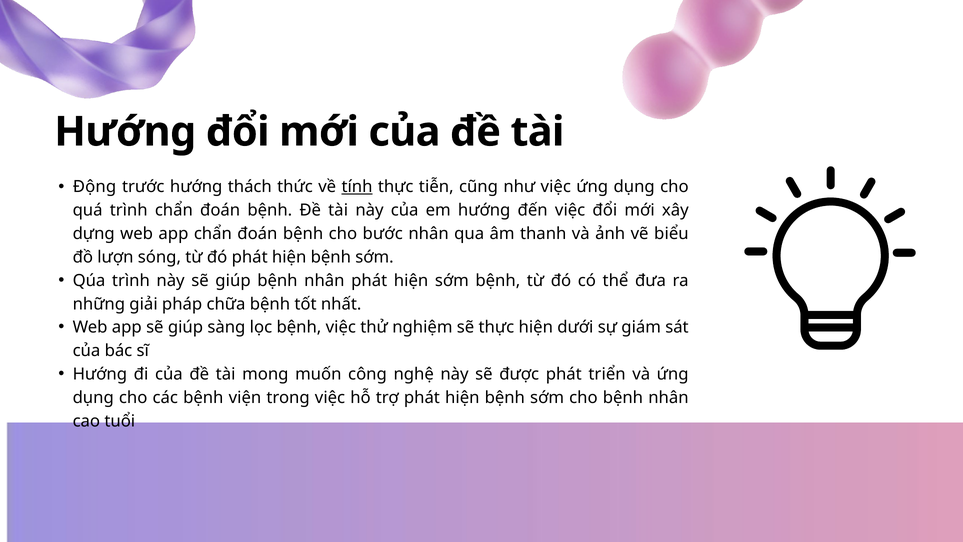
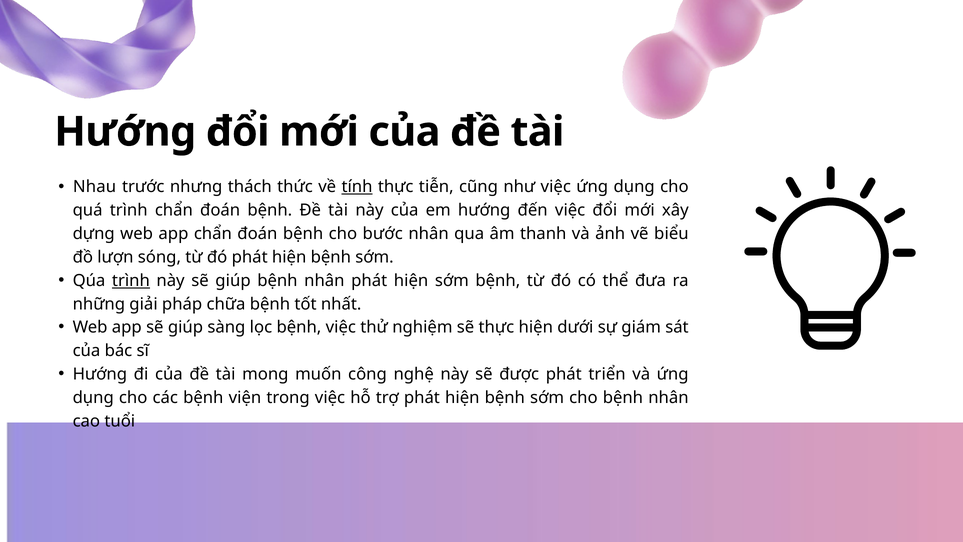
Động: Động -> Nhau
trước hướng: hướng -> nhưng
trình at (131, 280) underline: none -> present
